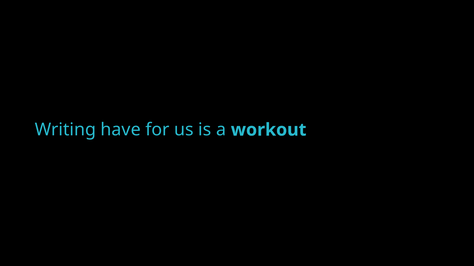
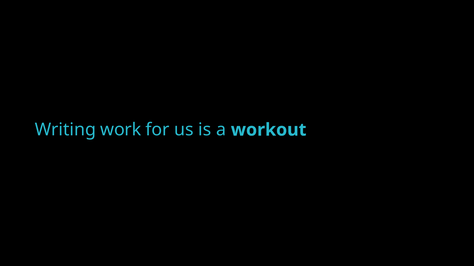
have: have -> work
